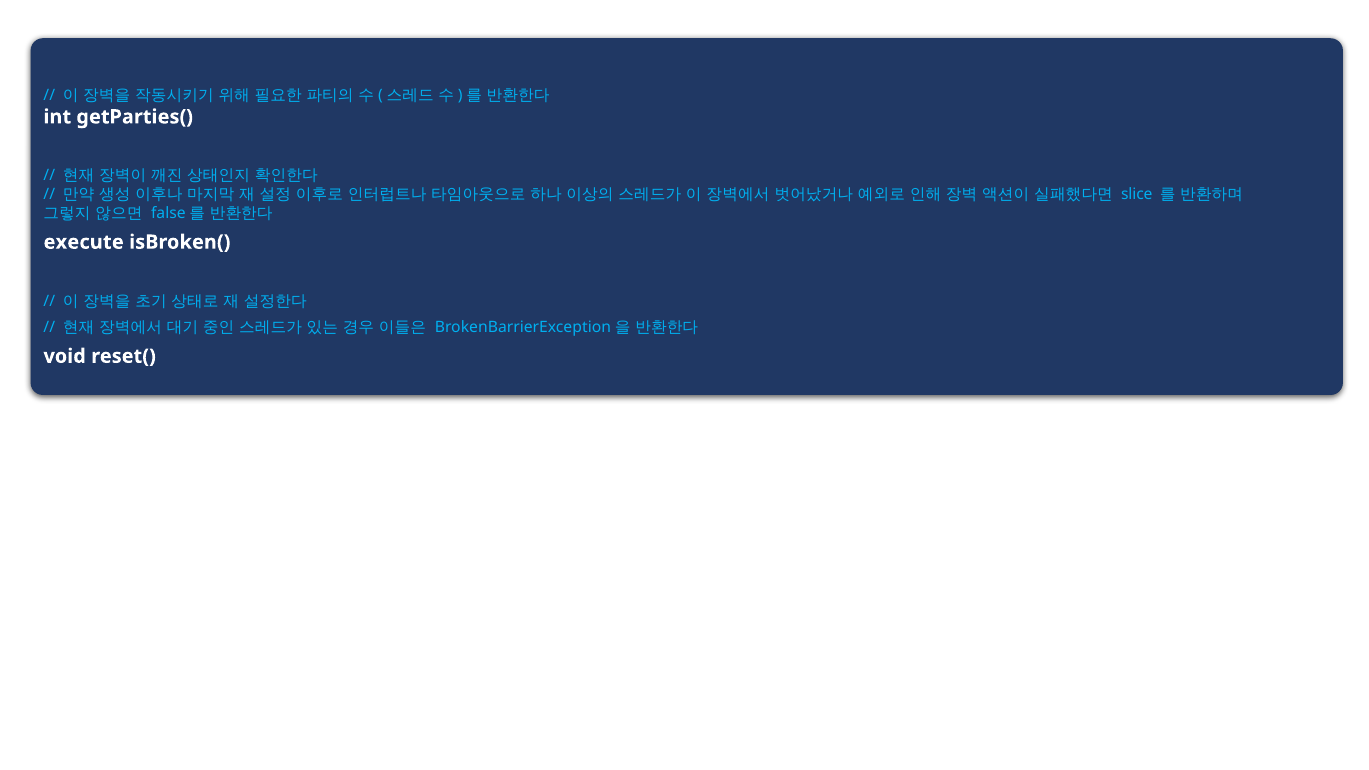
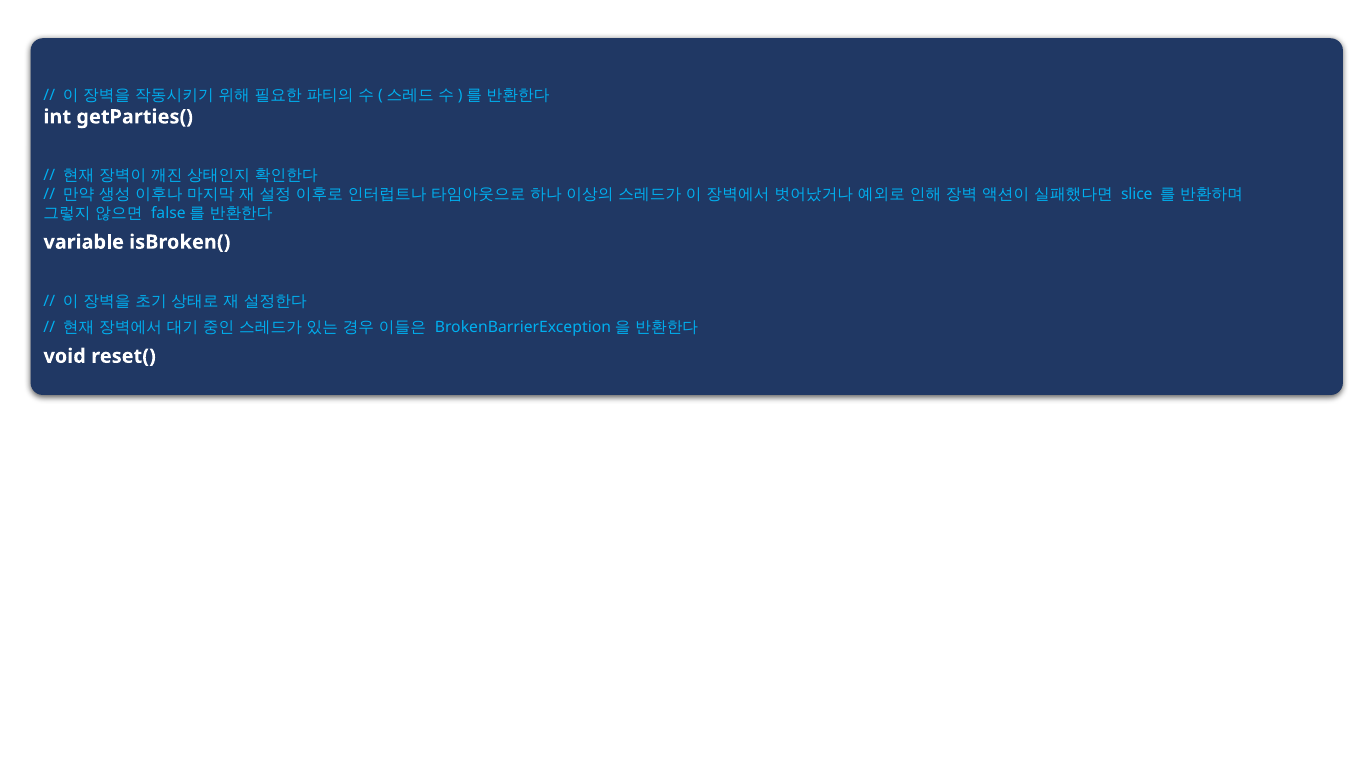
execute: execute -> variable
